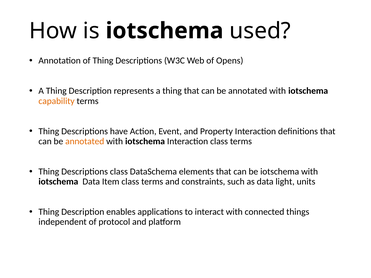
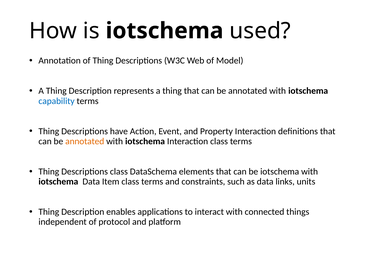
Opens: Opens -> Model
capability colour: orange -> blue
light: light -> links
